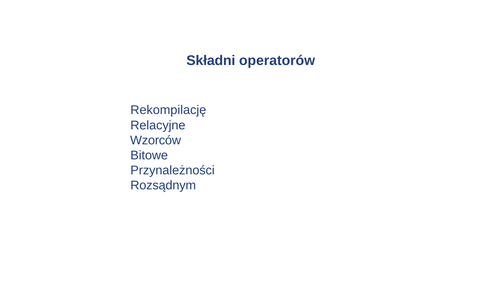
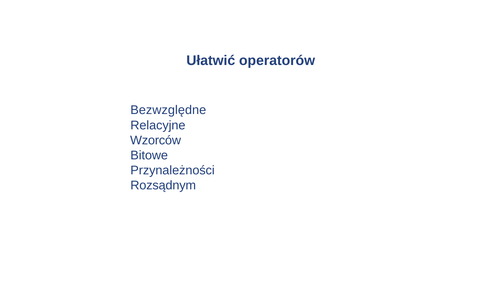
Składni: Składni -> Ułatwić
Rekompilację: Rekompilację -> Bezwzględne
